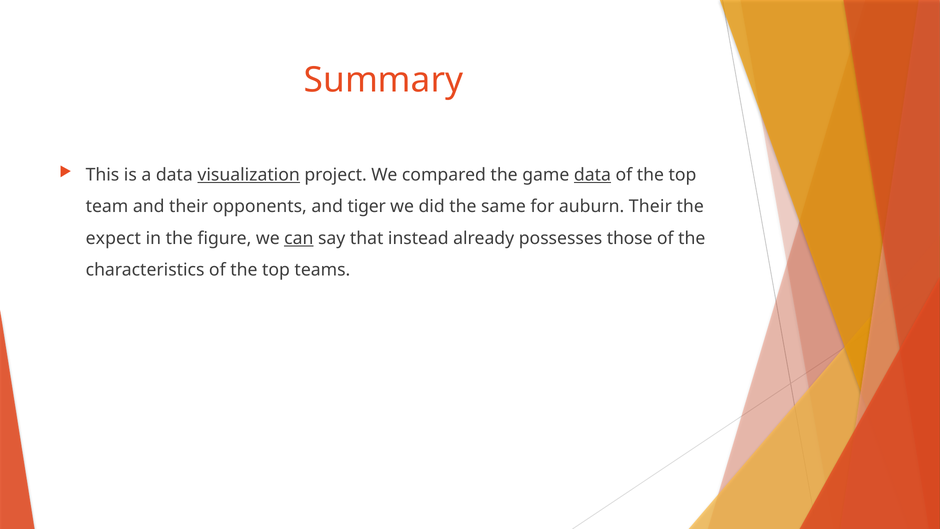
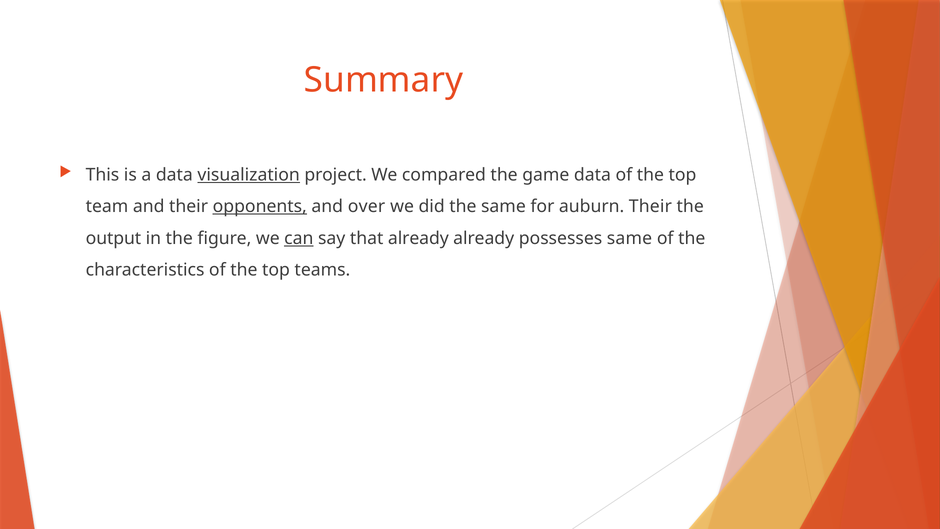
data at (592, 175) underline: present -> none
opponents underline: none -> present
tiger: tiger -> over
expect: expect -> output
that instead: instead -> already
possesses those: those -> same
